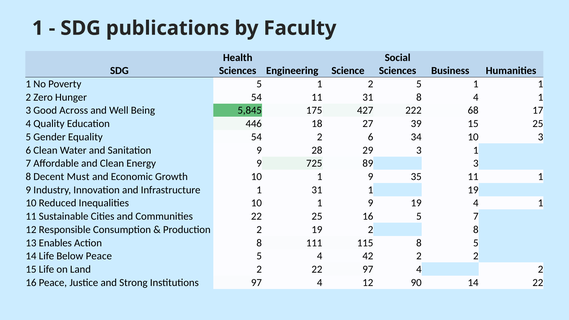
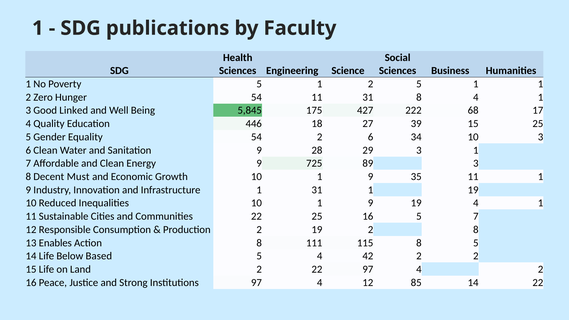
Across: Across -> Linked
Below Peace: Peace -> Based
90: 90 -> 85
